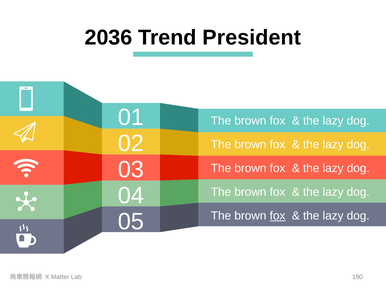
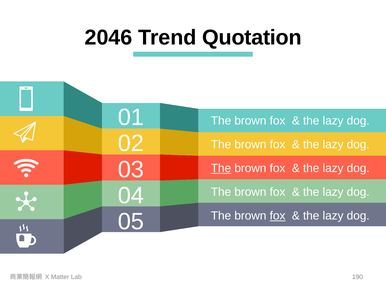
2036: 2036 -> 2046
President: President -> Quotation
The at (221, 168) underline: none -> present
